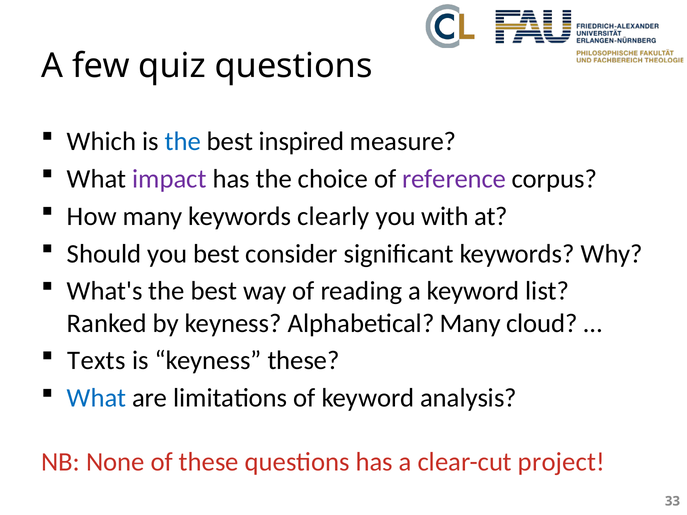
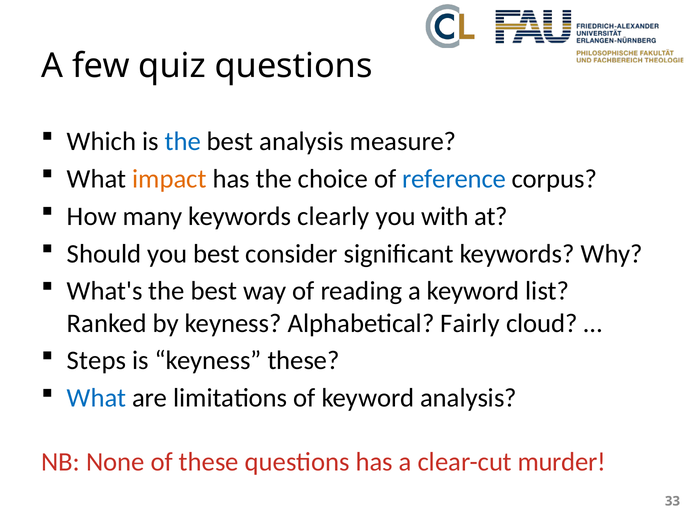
best inspired: inspired -> analysis
impact colour: purple -> orange
reference colour: purple -> blue
Alphabetical Many: Many -> Fairly
Texts: Texts -> Steps
project: project -> murder
